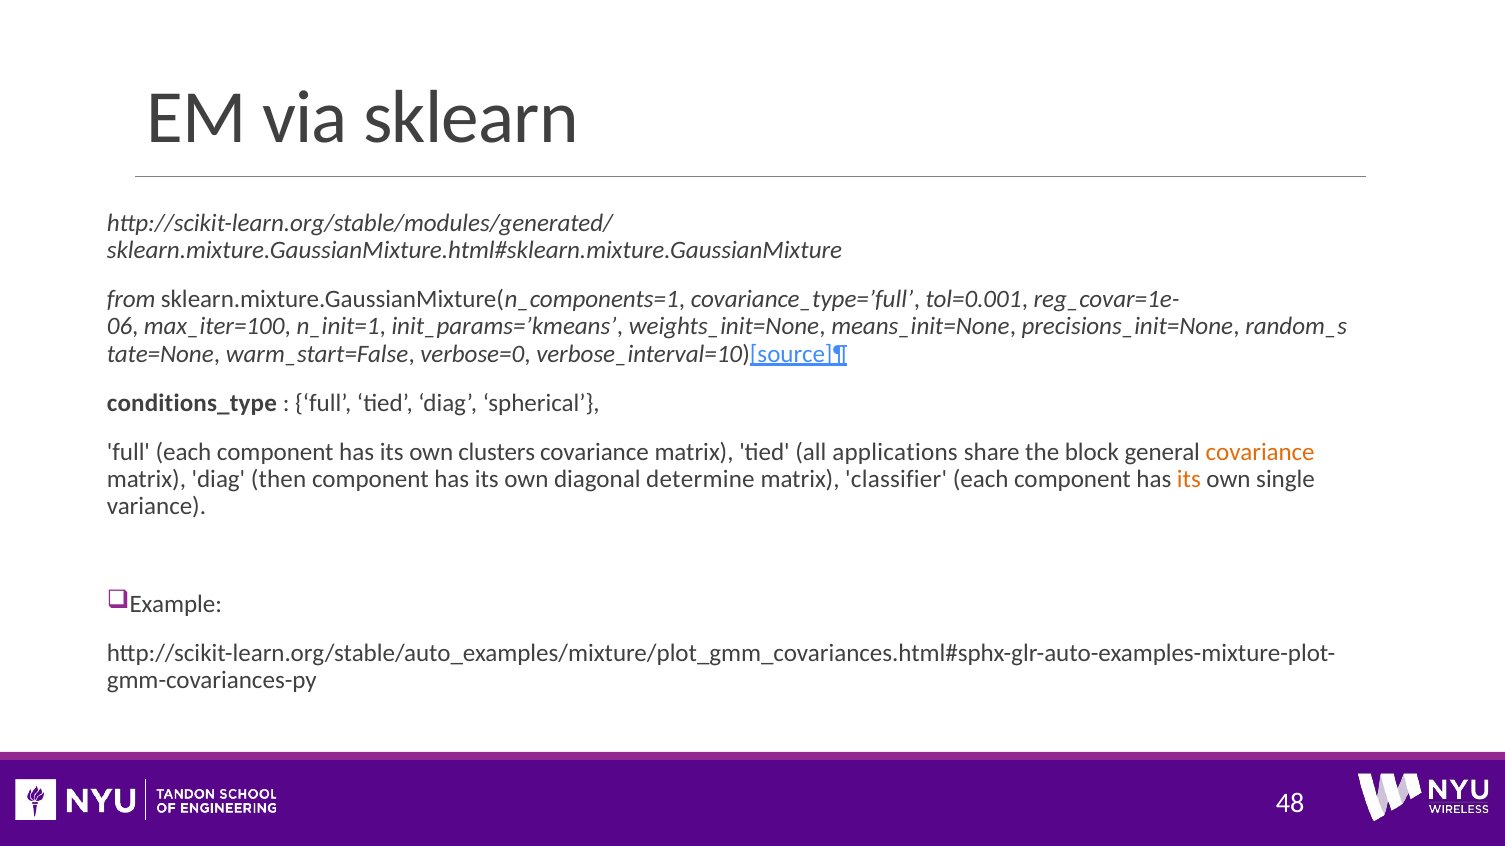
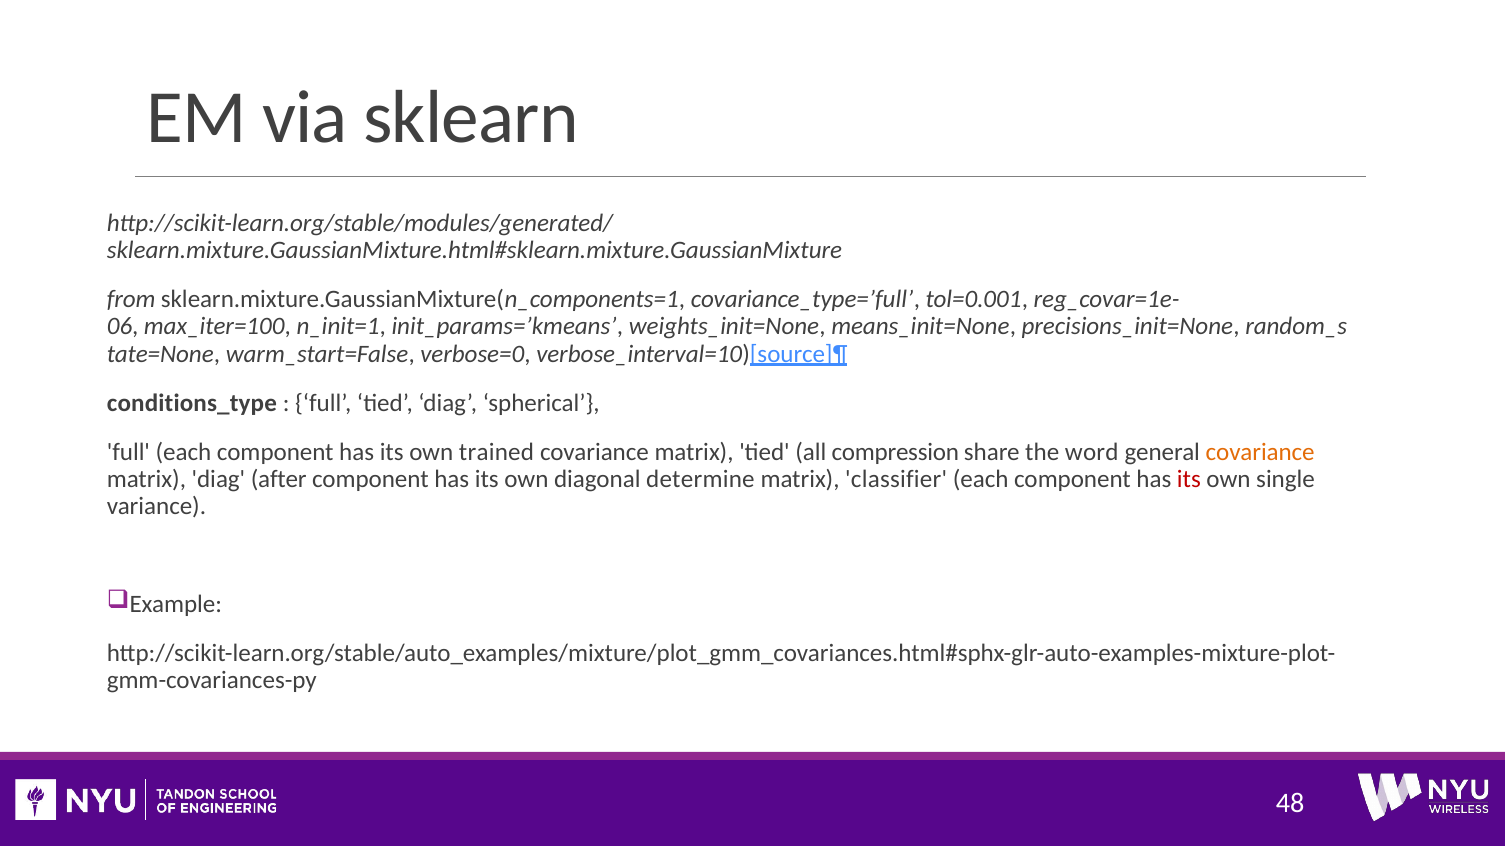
clusters: clusters -> trained
applications: applications -> compression
block: block -> word
then: then -> after
its at (1189, 479) colour: orange -> red
